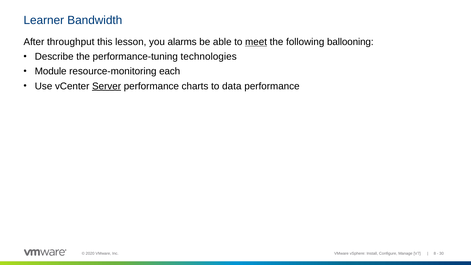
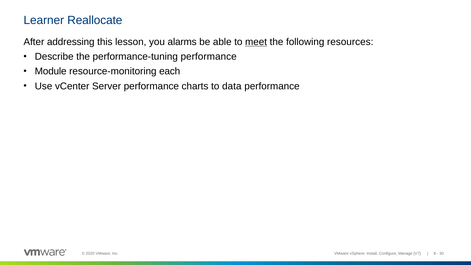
Bandwidth: Bandwidth -> Reallocate
throughput: throughput -> addressing
ballooning: ballooning -> resources
performance-tuning technologies: technologies -> performance
Server underline: present -> none
